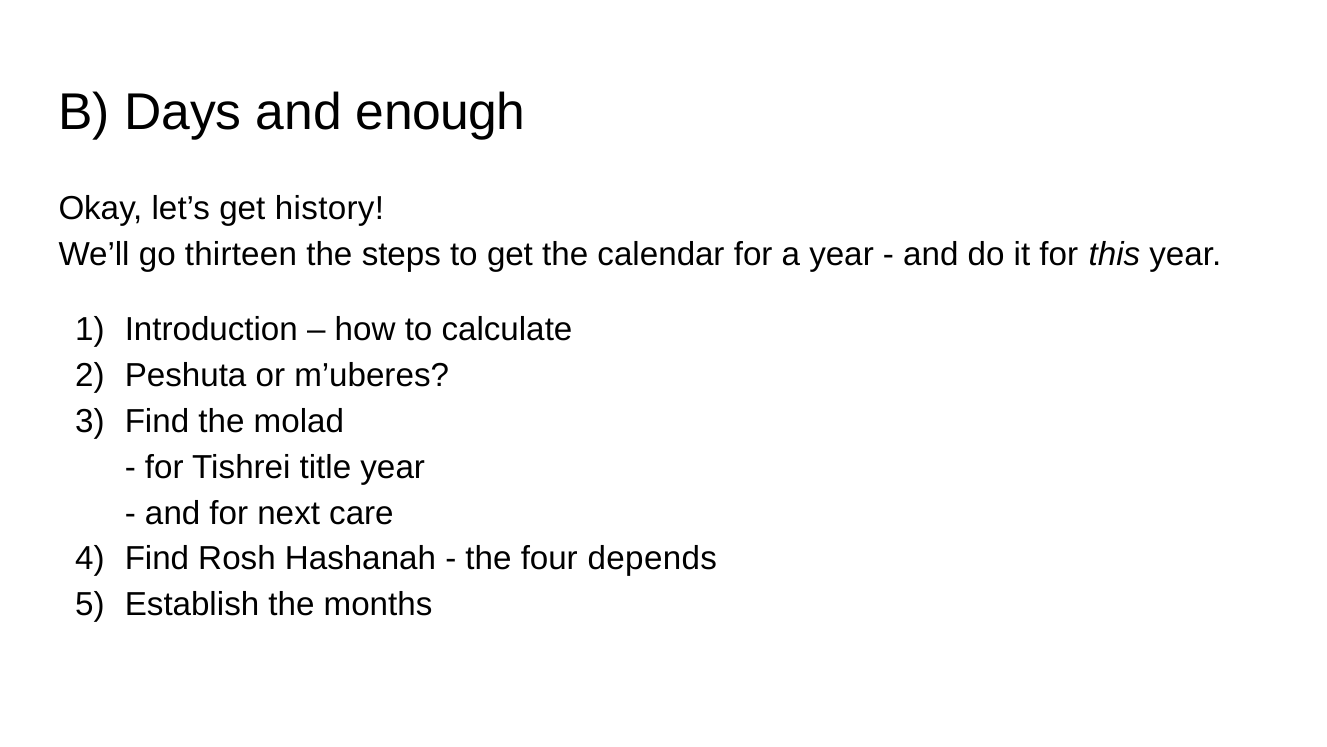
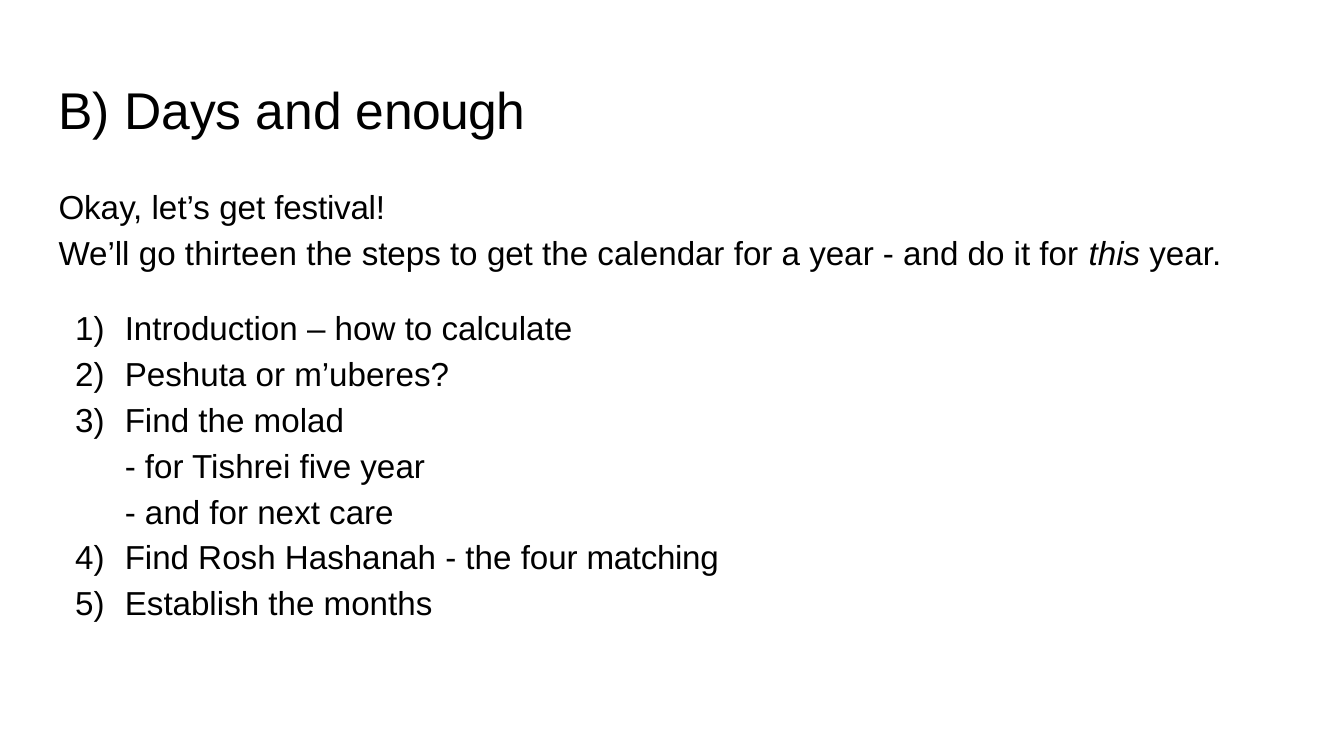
history: history -> festival
title: title -> five
depends: depends -> matching
